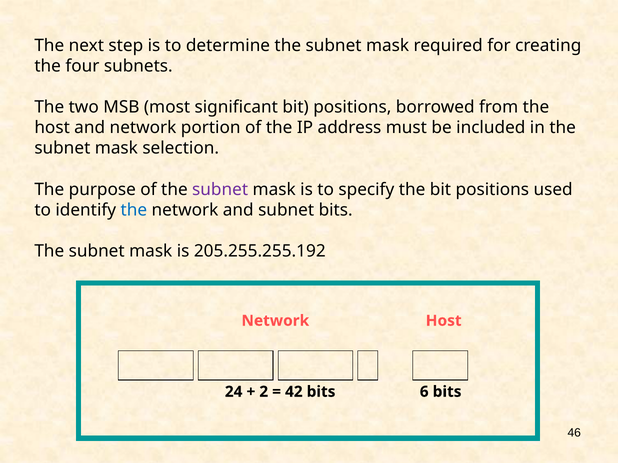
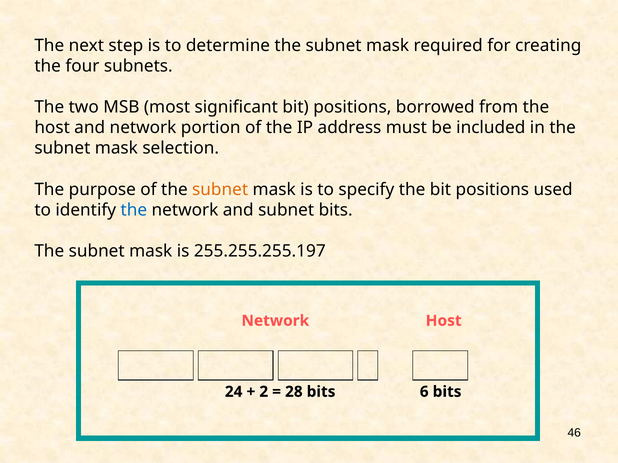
subnet at (220, 190) colour: purple -> orange
205.255.255.192: 205.255.255.192 -> 255.255.255.197
42: 42 -> 28
